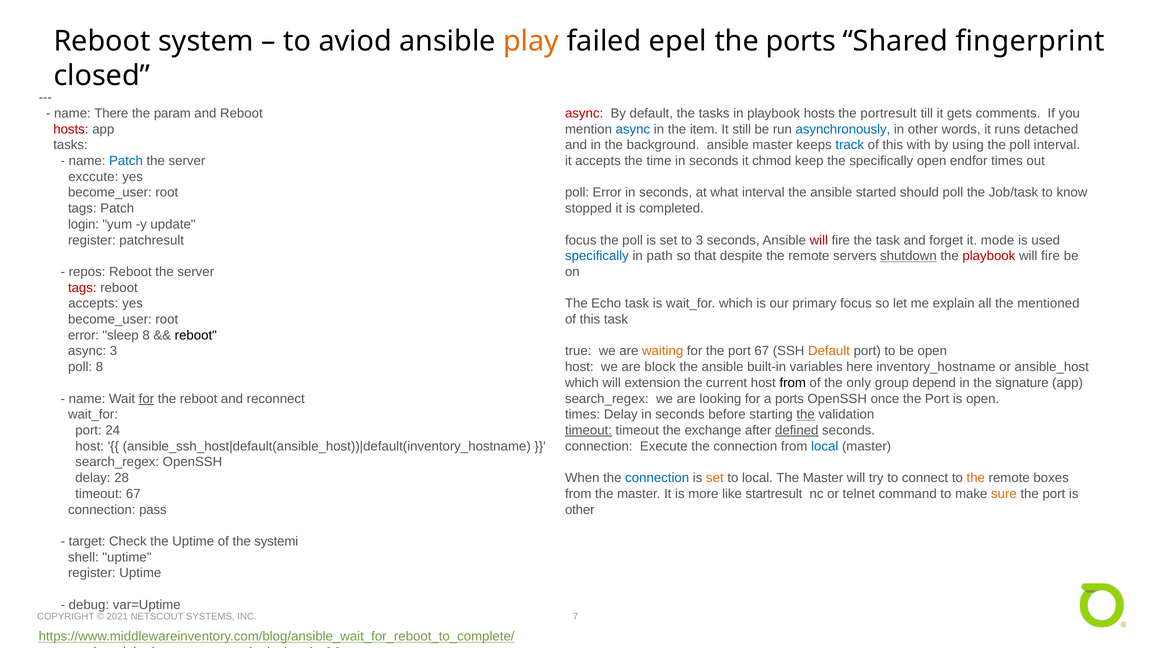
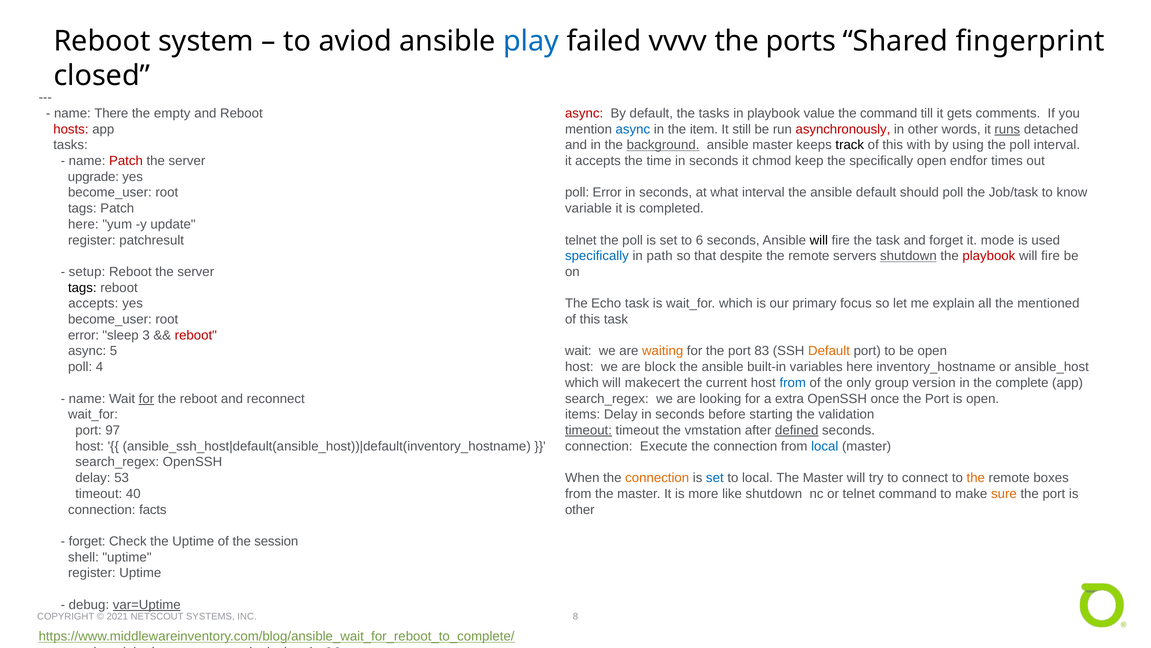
play colour: orange -> blue
epel: epel -> vvvv
param: param -> empty
playbook hosts: hosts -> value
the portresult: portresult -> command
asynchronously colour: blue -> red
runs underline: none -> present
background underline: none -> present
track colour: blue -> black
Patch at (126, 161) colour: blue -> red
exccute: exccute -> upgrade
ansible started: started -> default
stopped: stopped -> variable
login at (83, 224): login -> here
focus at (581, 240): focus -> telnet
to 3: 3 -> 6
will at (819, 240) colour: red -> black
repos: repos -> setup
tags at (82, 288) colour: red -> black
sleep 8: 8 -> 3
reboot at (196, 335) colour: black -> red
async 3: 3 -> 5
true at (578, 351): true -> wait
port 67: 67 -> 83
poll 8: 8 -> 4
extension: extension -> makecert
from at (793, 383) colour: black -> blue
depend: depend -> version
signature: signature -> complete
a ports: ports -> extra
times at (583, 414): times -> items
the at (806, 414) underline: present -> none
24: 24 -> 97
exchange: exchange -> vmstation
28: 28 -> 53
connection at (657, 478) colour: blue -> orange
set at (715, 478) colour: orange -> blue
timeout 67: 67 -> 40
like startresult: startresult -> shutdown
pass: pass -> facts
target at (87, 541): target -> forget
systemi: systemi -> session
var=Uptime underline: none -> present
7: 7 -> 8
